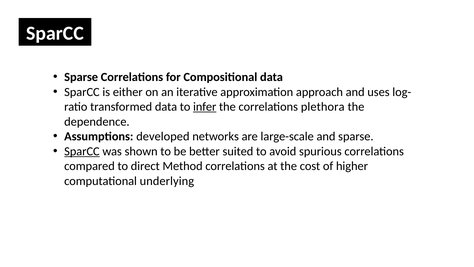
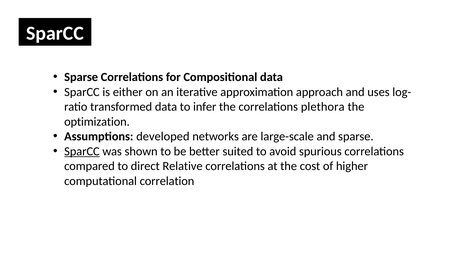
infer underline: present -> none
dependence: dependence -> optimization
Method: Method -> Relative
underlying: underlying -> correlation
